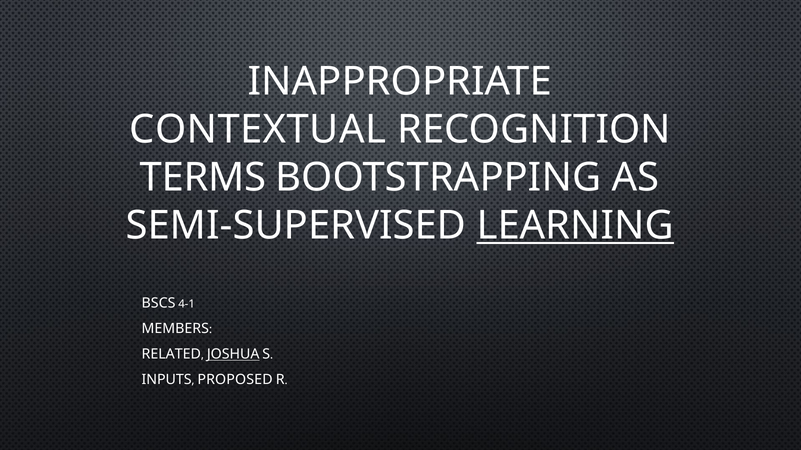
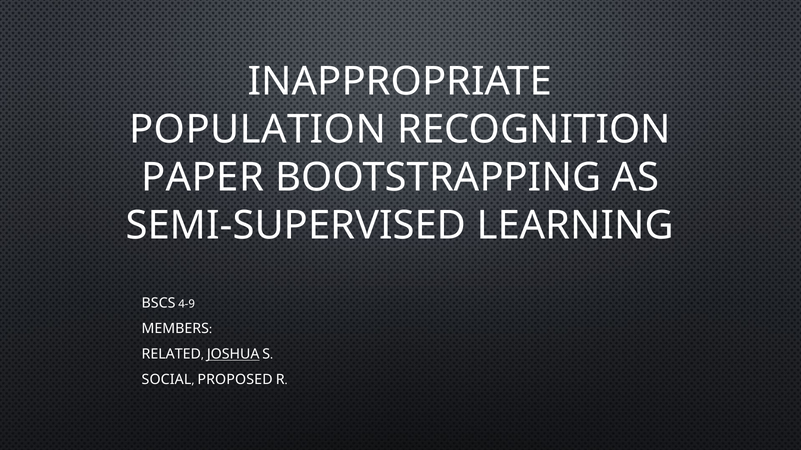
CONTEXTUAL: CONTEXTUAL -> POPULATION
TERMS: TERMS -> PAPER
LEARNING underline: present -> none
4-1: 4-1 -> 4-9
INPUTS: INPUTS -> SOCIAL
